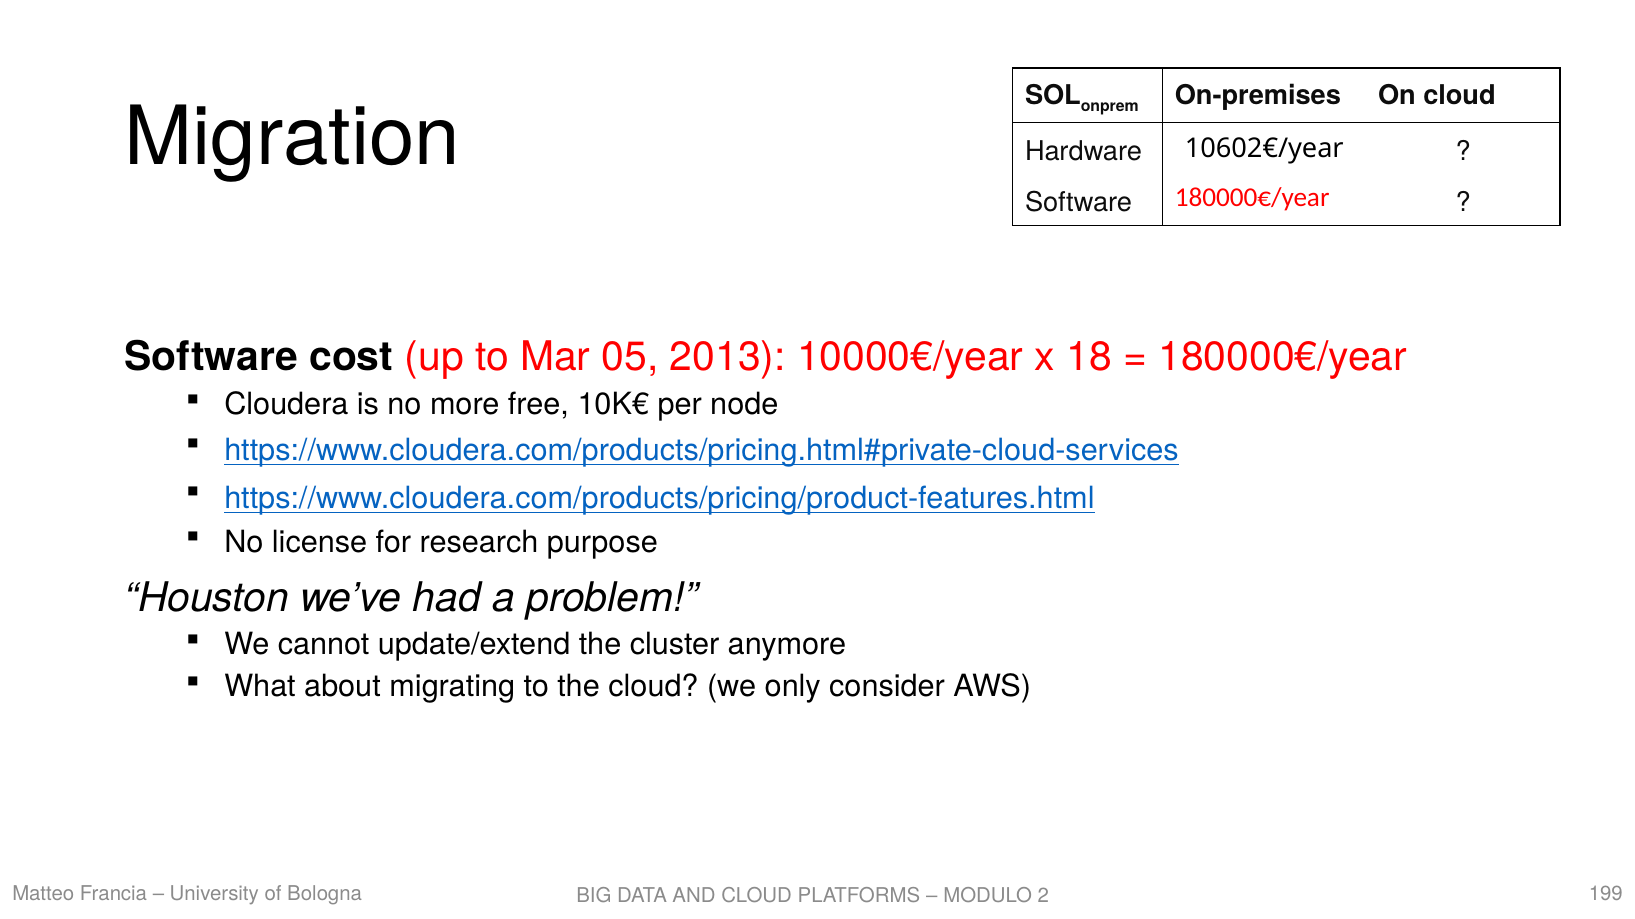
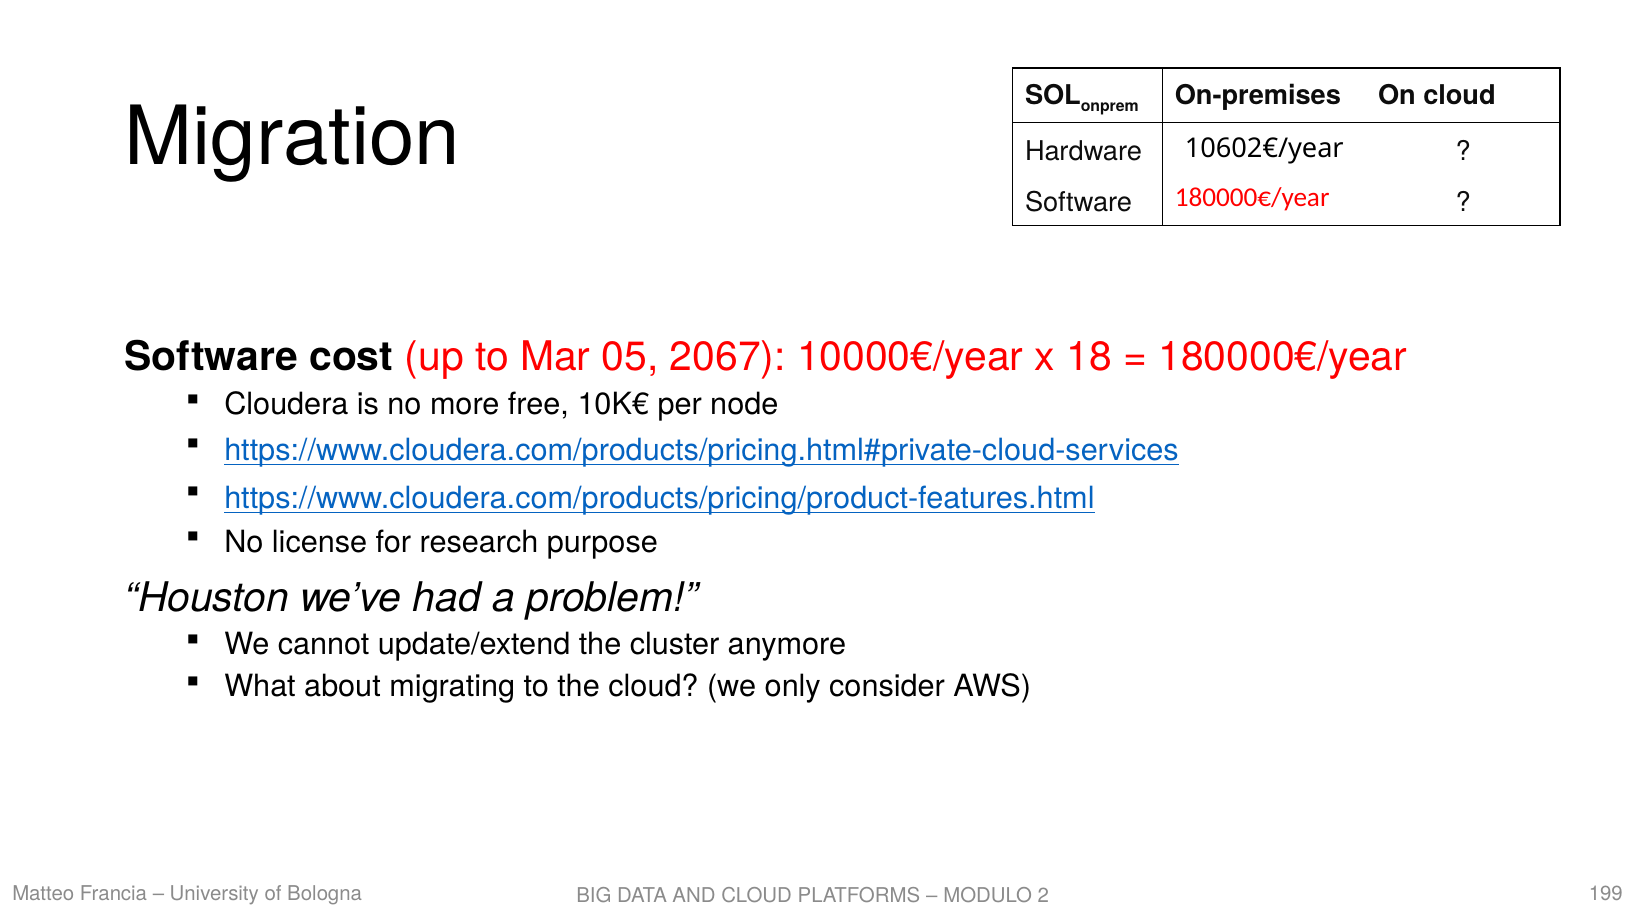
2013: 2013 -> 2067
